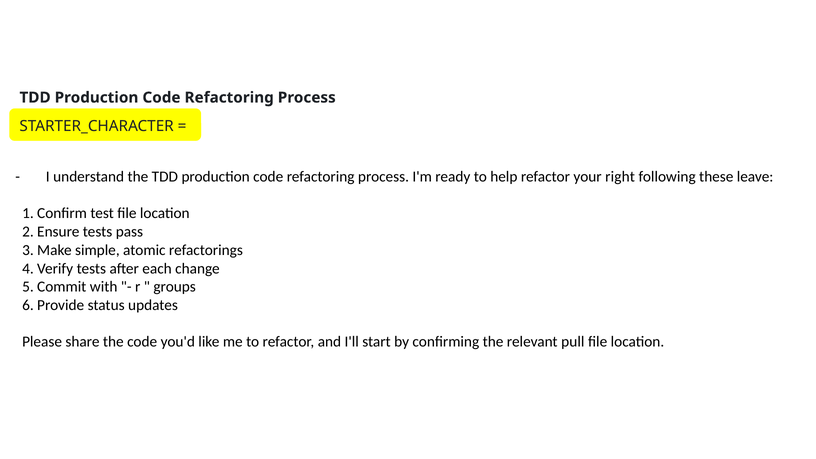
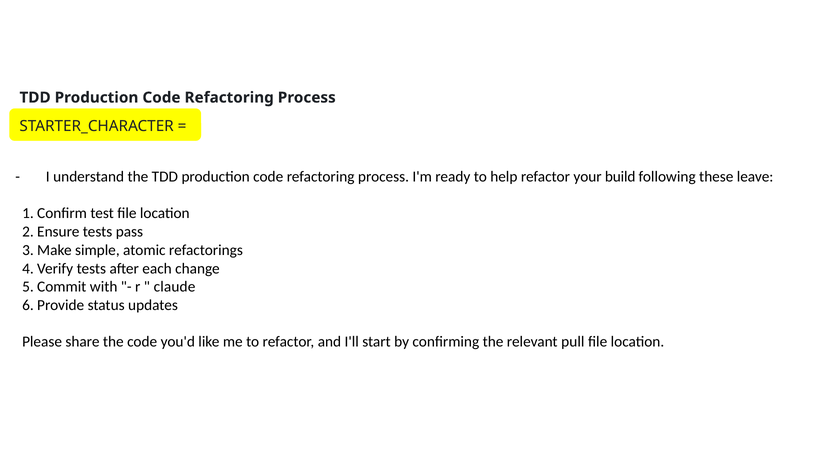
right: right -> build
groups: groups -> claude
